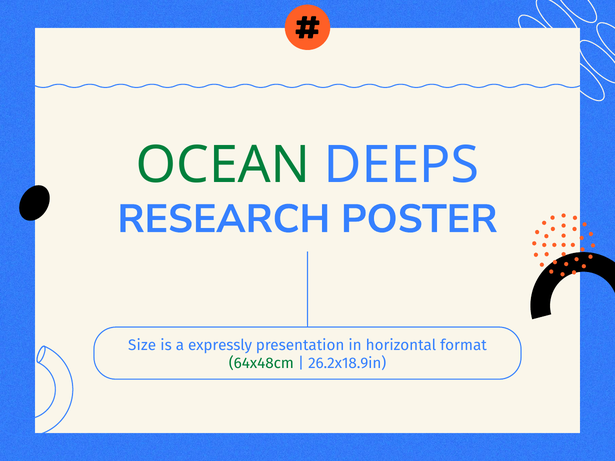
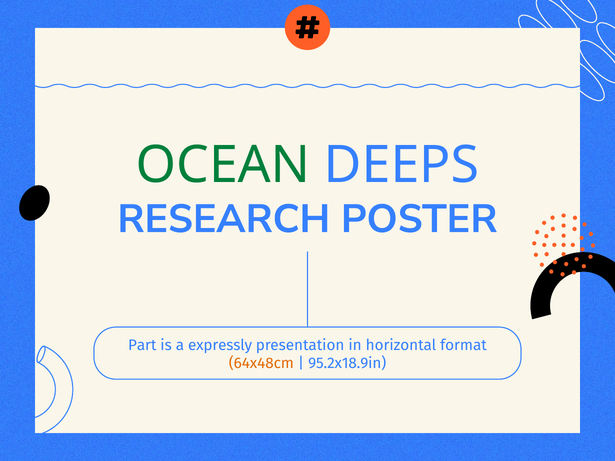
Size: Size -> Part
64x48cm colour: green -> orange
26.2x18.9in: 26.2x18.9in -> 95.2x18.9in
